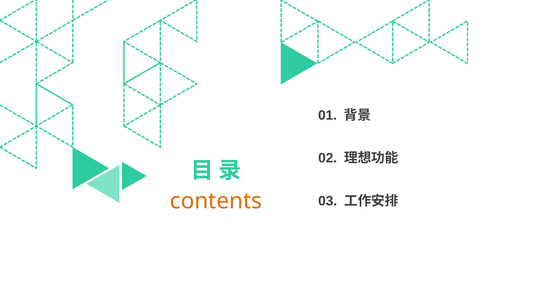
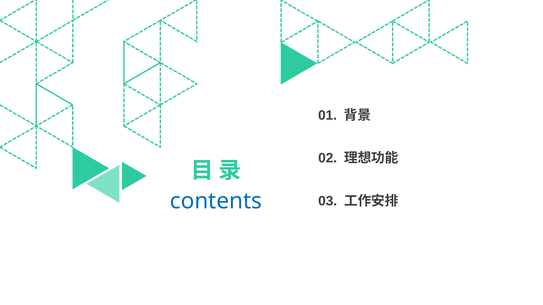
contents colour: orange -> blue
